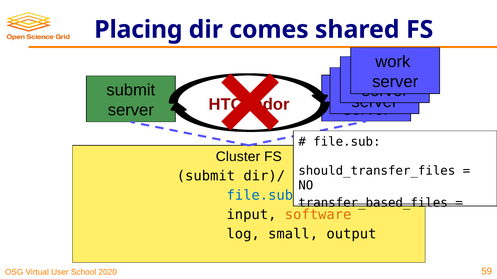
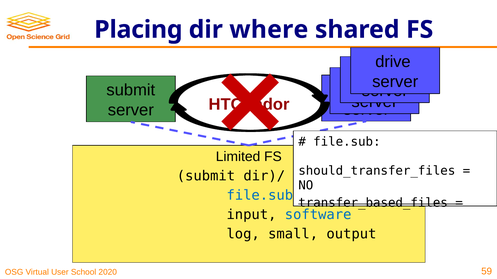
comes: comes -> where
work: work -> drive
Cluster: Cluster -> Limited
software colour: orange -> blue
